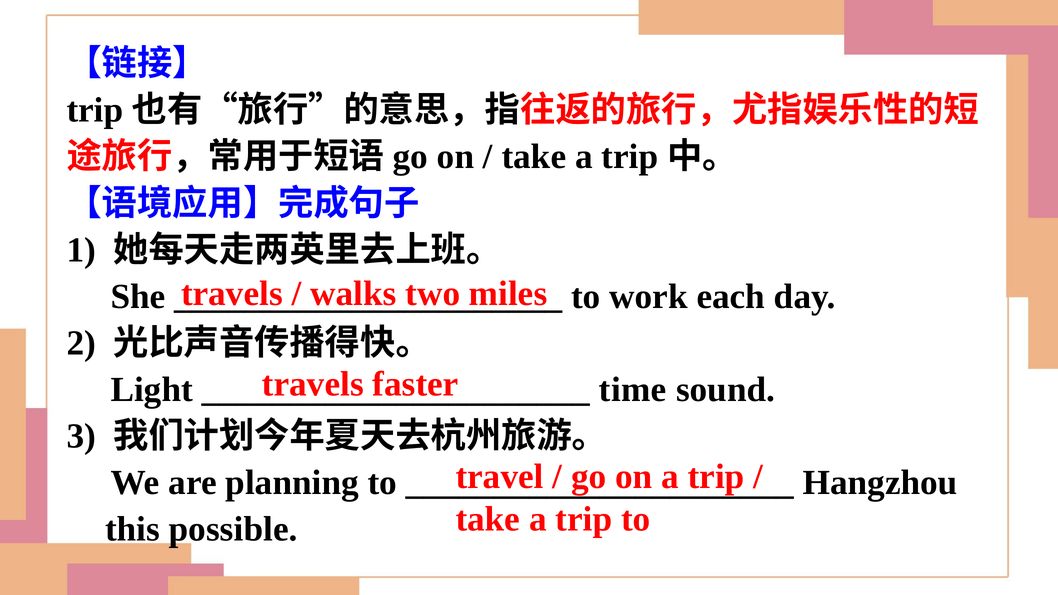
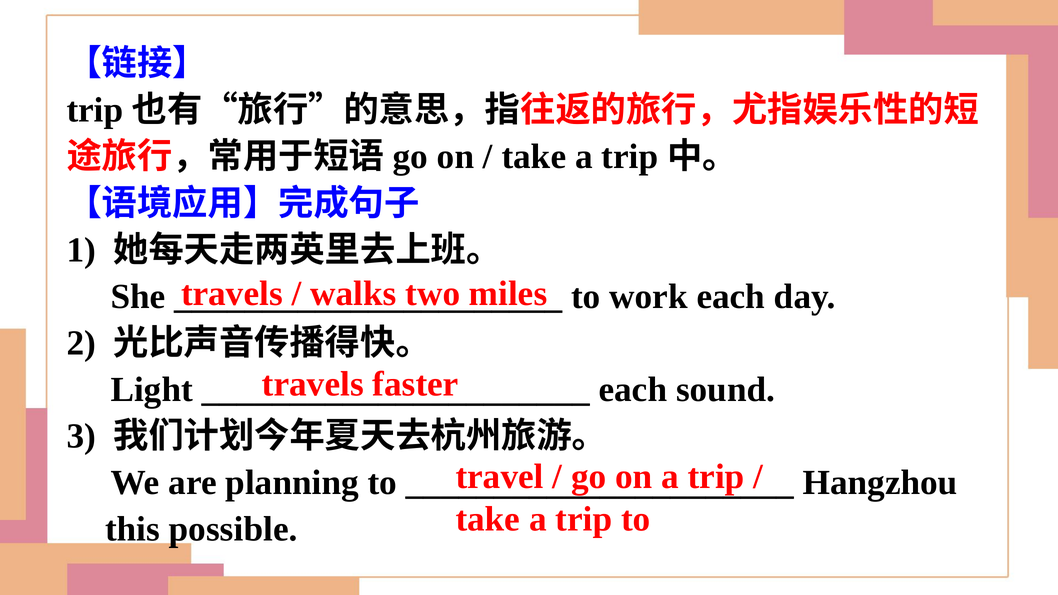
time at (633, 390): time -> each
